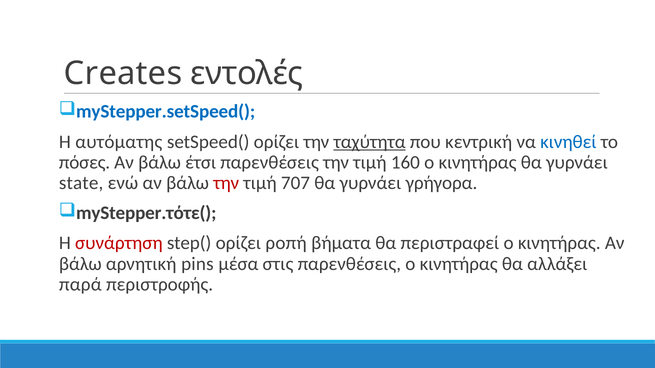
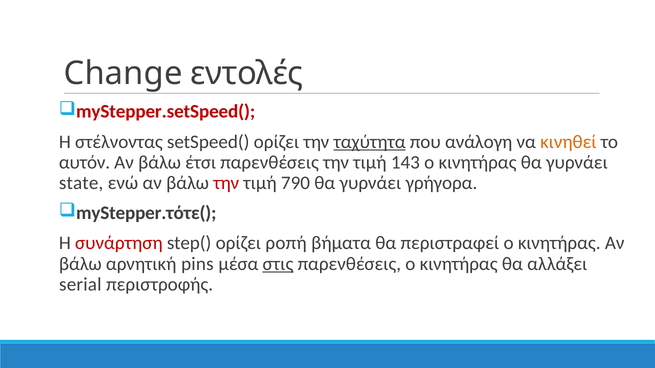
Creates: Creates -> Change
myStepper.setSpeed( colour: blue -> red
αυτόματης: αυτόματης -> στέλνοντας
κεντρική: κεντρική -> ανάλογη
κινηθεί colour: blue -> orange
πόσες: πόσες -> αυτόν
160: 160 -> 143
707: 707 -> 790
στις underline: none -> present
παρά: παρά -> serial
